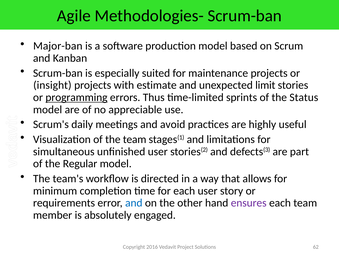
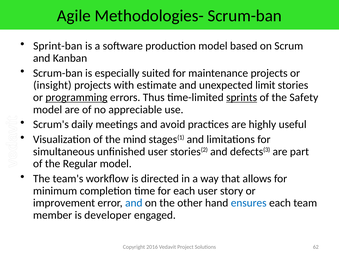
Major-ban: Major-ban -> Sprint-ban
sprints underline: none -> present
Status: Status -> Safety
the team: team -> mind
requirements: requirements -> improvement
ensures colour: purple -> blue
absolutely: absolutely -> developer
